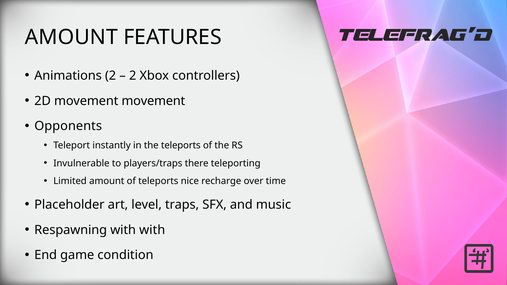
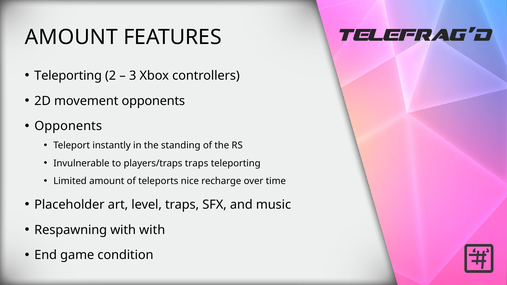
Animations at (68, 76): Animations -> Teleporting
2 at (133, 76): 2 -> 3
movement movement: movement -> opponents
the teleports: teleports -> standing
players/traps there: there -> traps
